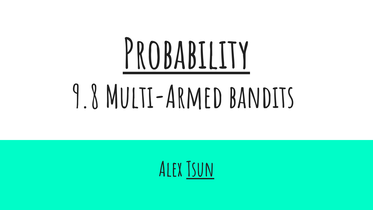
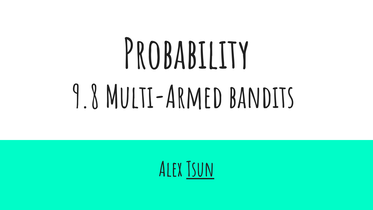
Probability underline: present -> none
